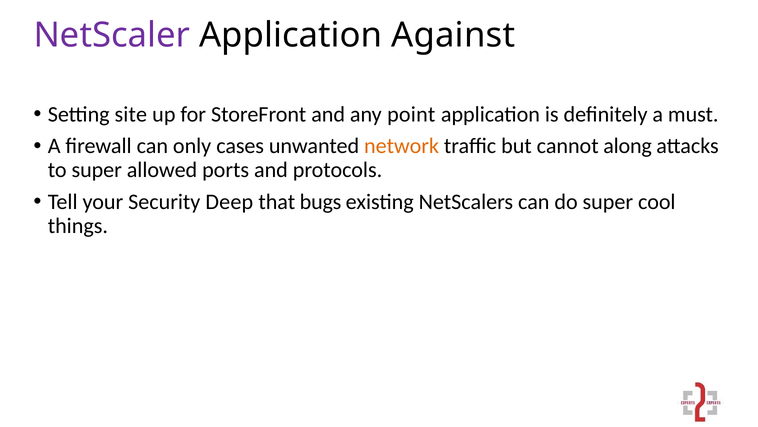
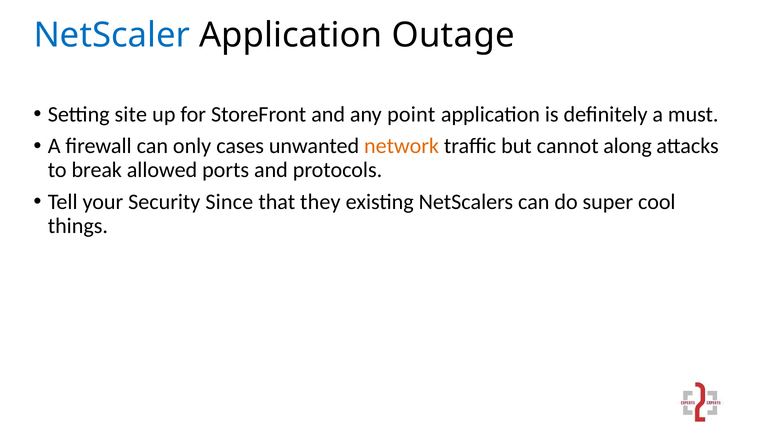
NetScaler colour: purple -> blue
Against: Against -> Outage
to super: super -> break
Deep: Deep -> Since
bugs: bugs -> they
